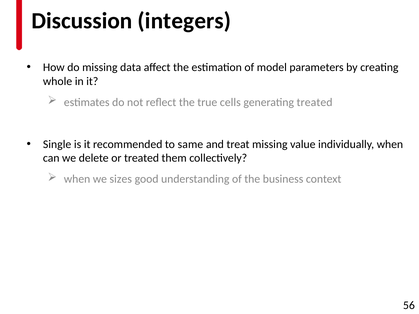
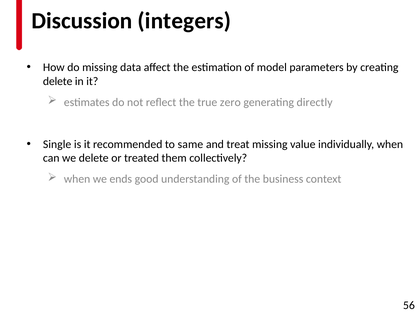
whole at (58, 81): whole -> delete
cells: cells -> zero
generating treated: treated -> directly
sizes: sizes -> ends
